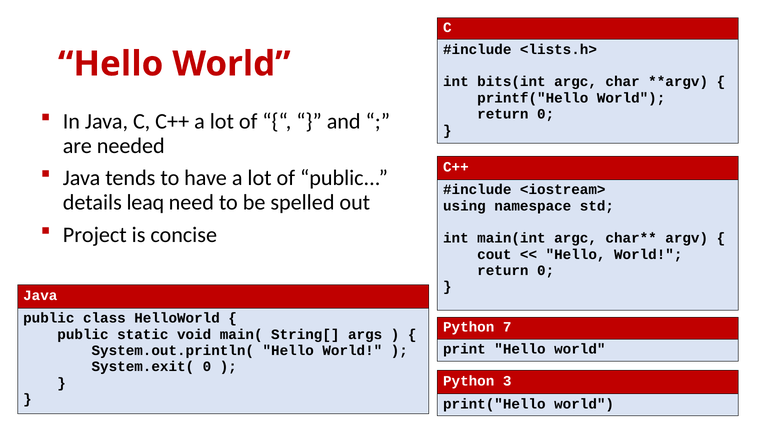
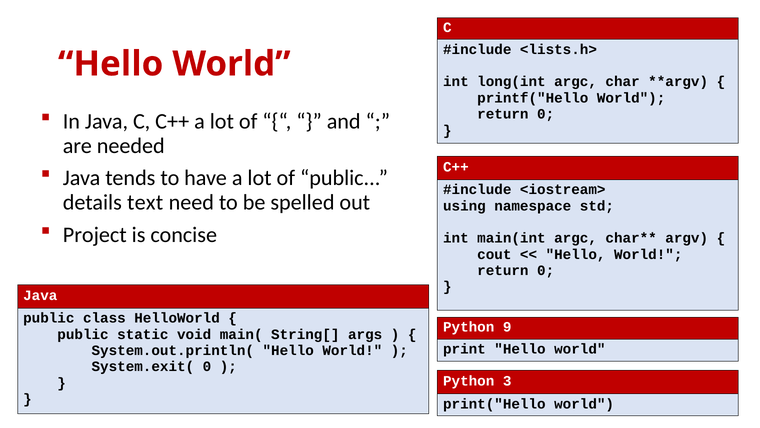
bits(int: bits(int -> long(int
leaq: leaq -> text
7: 7 -> 9
